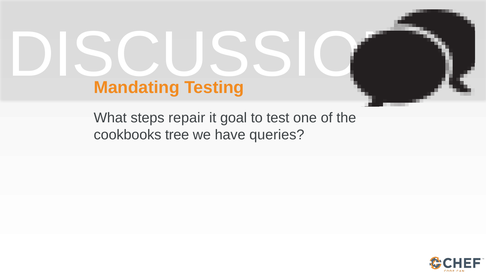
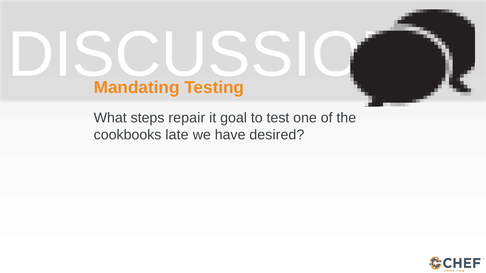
tree: tree -> late
queries: queries -> desired
